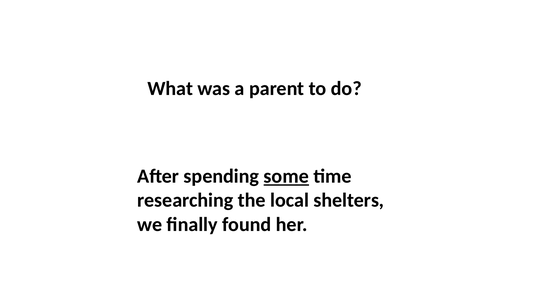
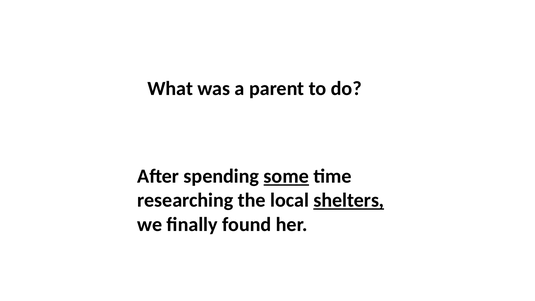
shelters underline: none -> present
